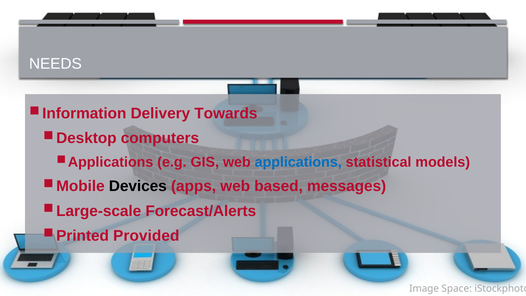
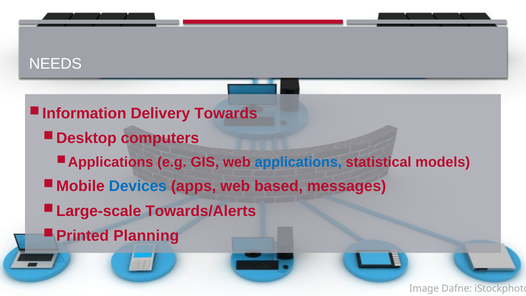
Devices colour: black -> blue
Forecast/Alerts: Forecast/Alerts -> Towards/Alerts
Provided: Provided -> Planning
Space: Space -> Dafne
